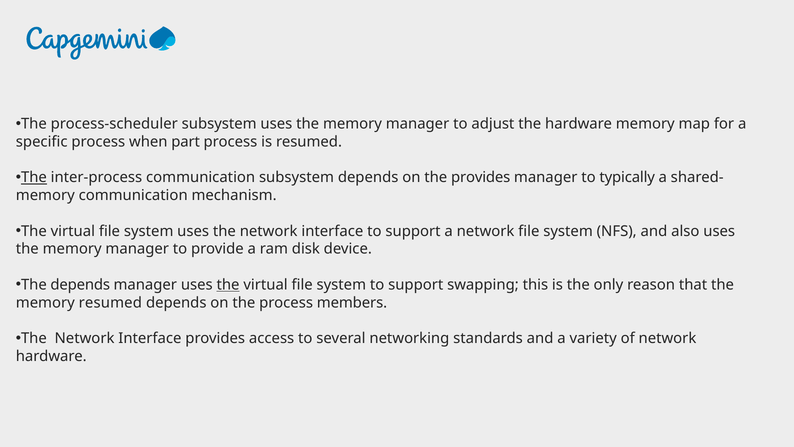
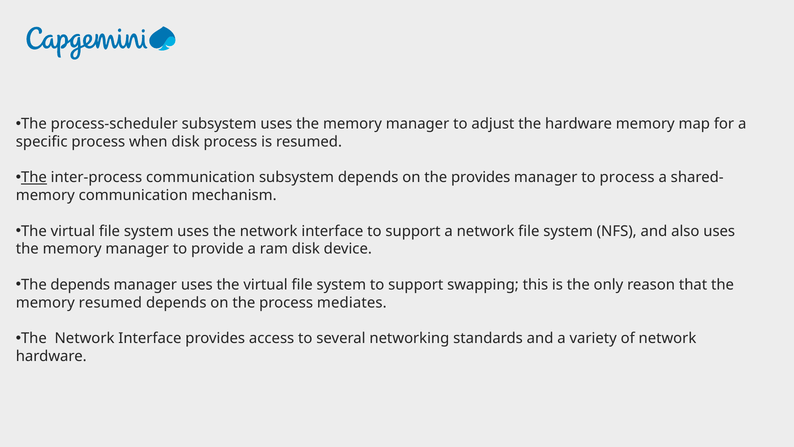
when part: part -> disk
to typically: typically -> process
the at (228, 285) underline: present -> none
members: members -> mediates
